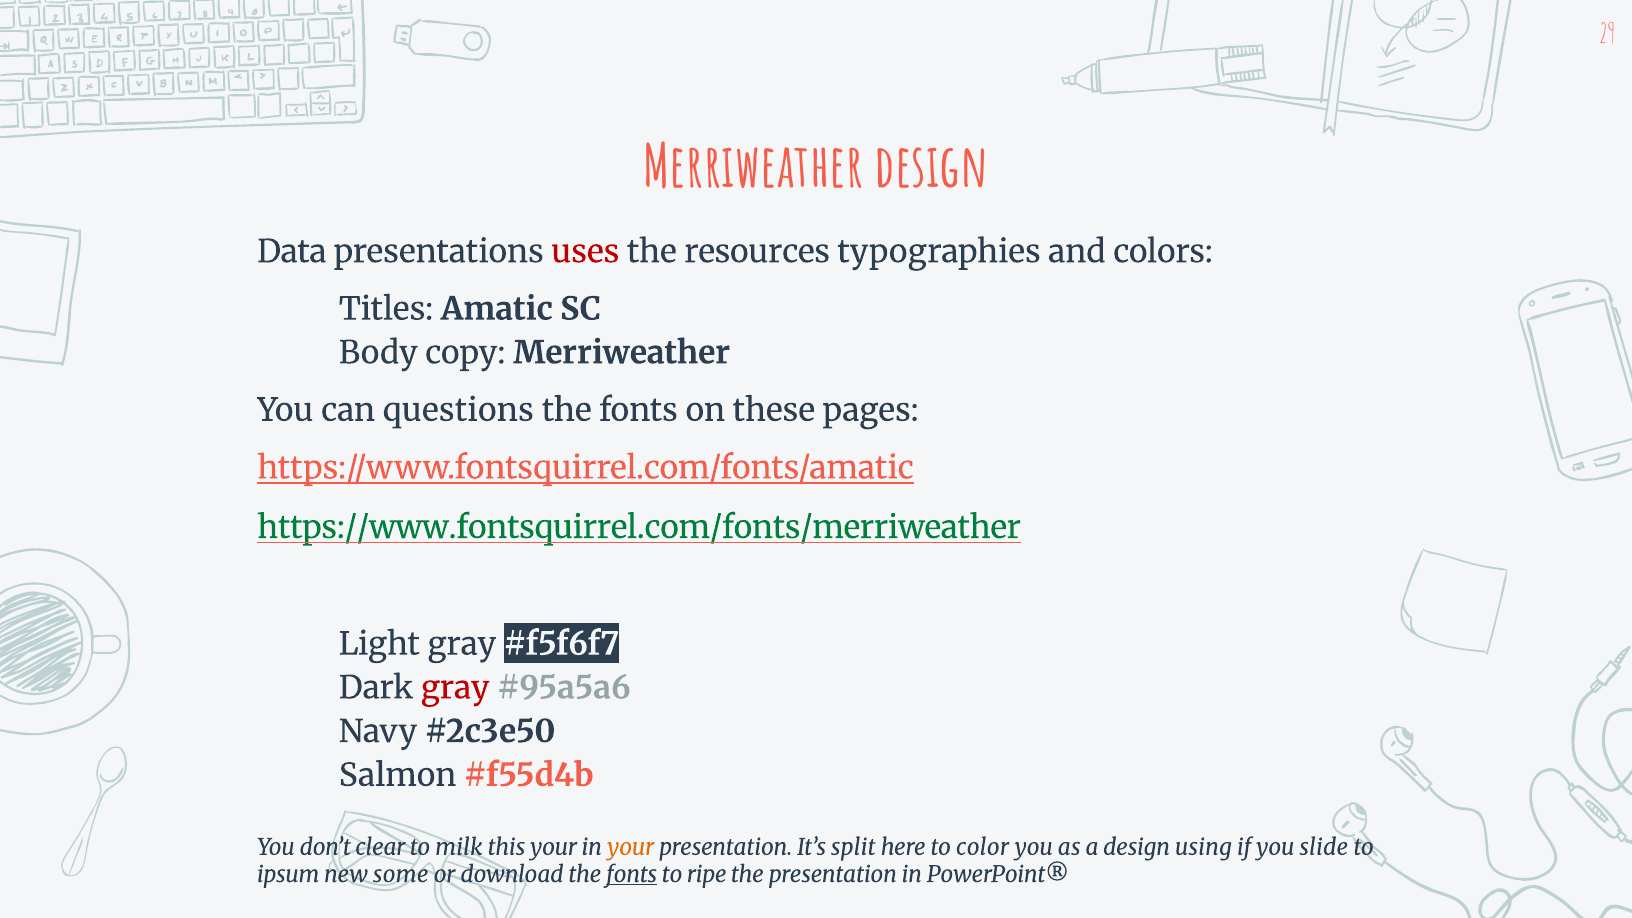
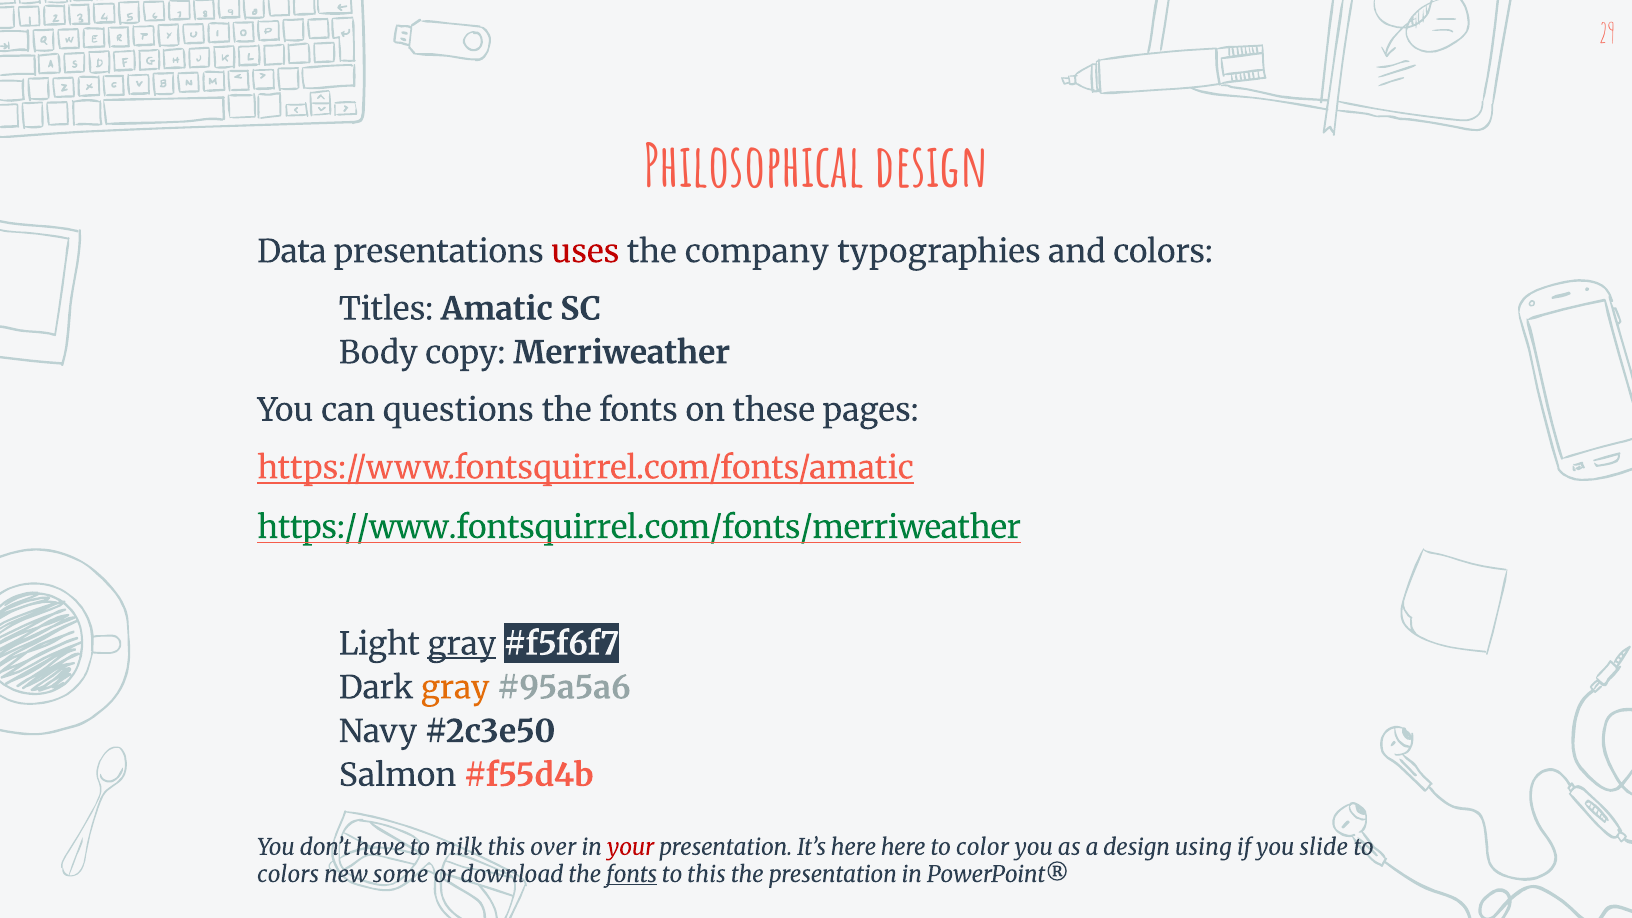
Merriweather at (753, 168): Merriweather -> Philosophical
resources: resources -> company
gray at (462, 644) underline: none -> present
gray at (455, 688) colour: red -> orange
clear: clear -> have
this your: your -> over
your at (631, 847) colour: orange -> red
It’s split: split -> here
ipsum at (288, 875): ipsum -> colors
to ripe: ripe -> this
